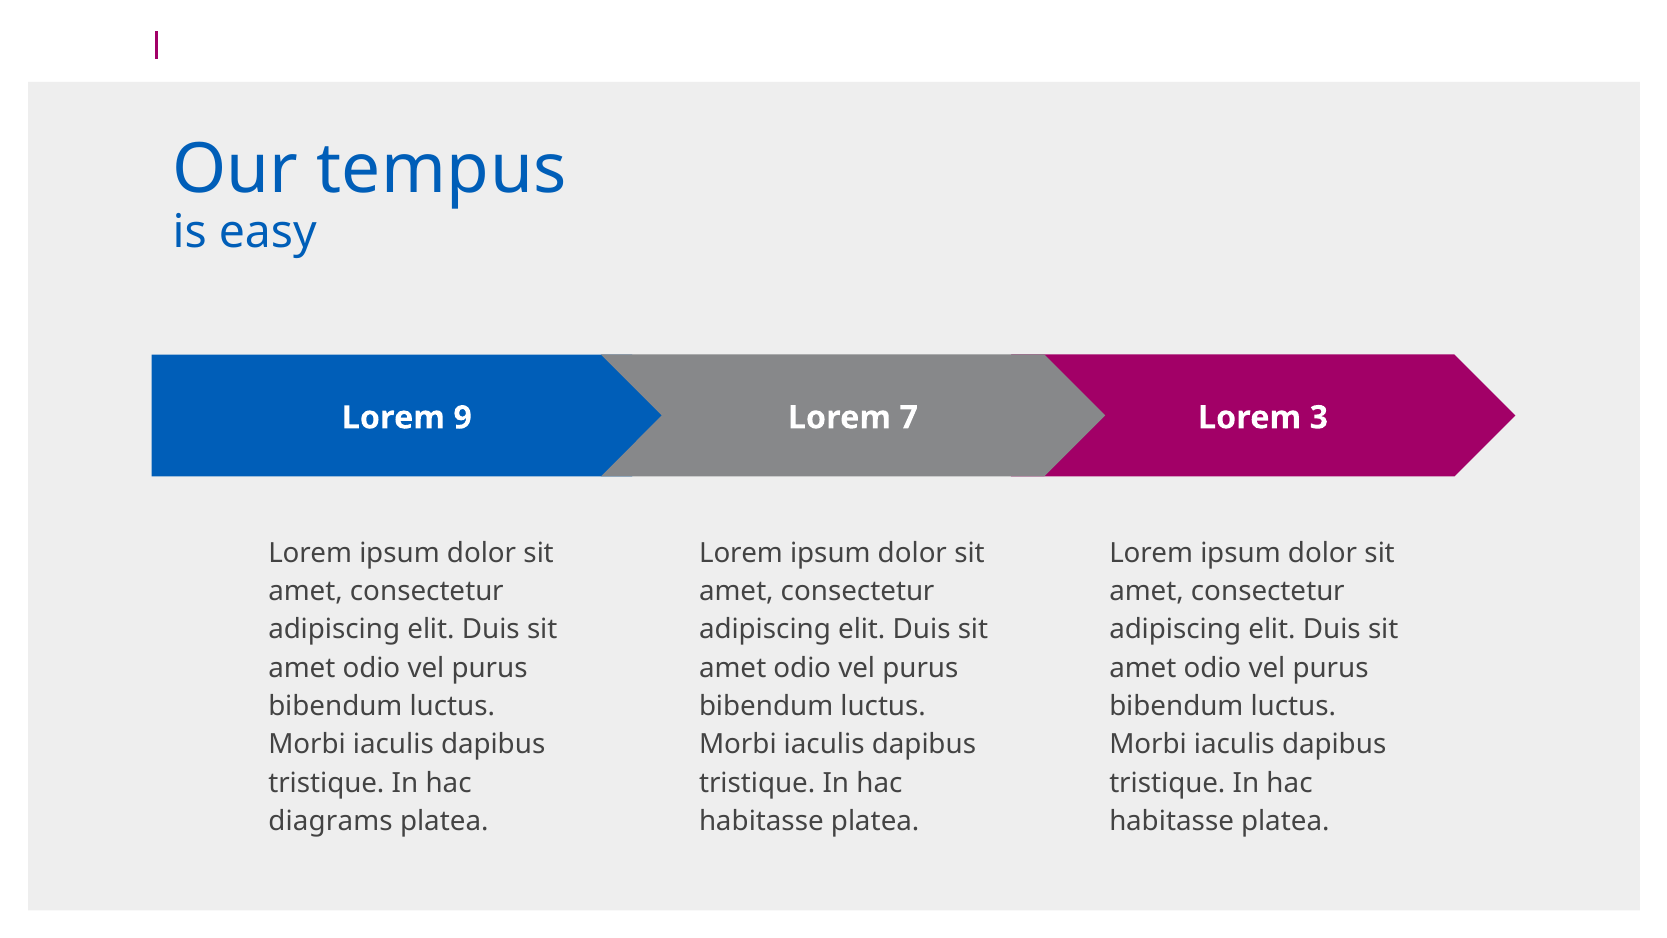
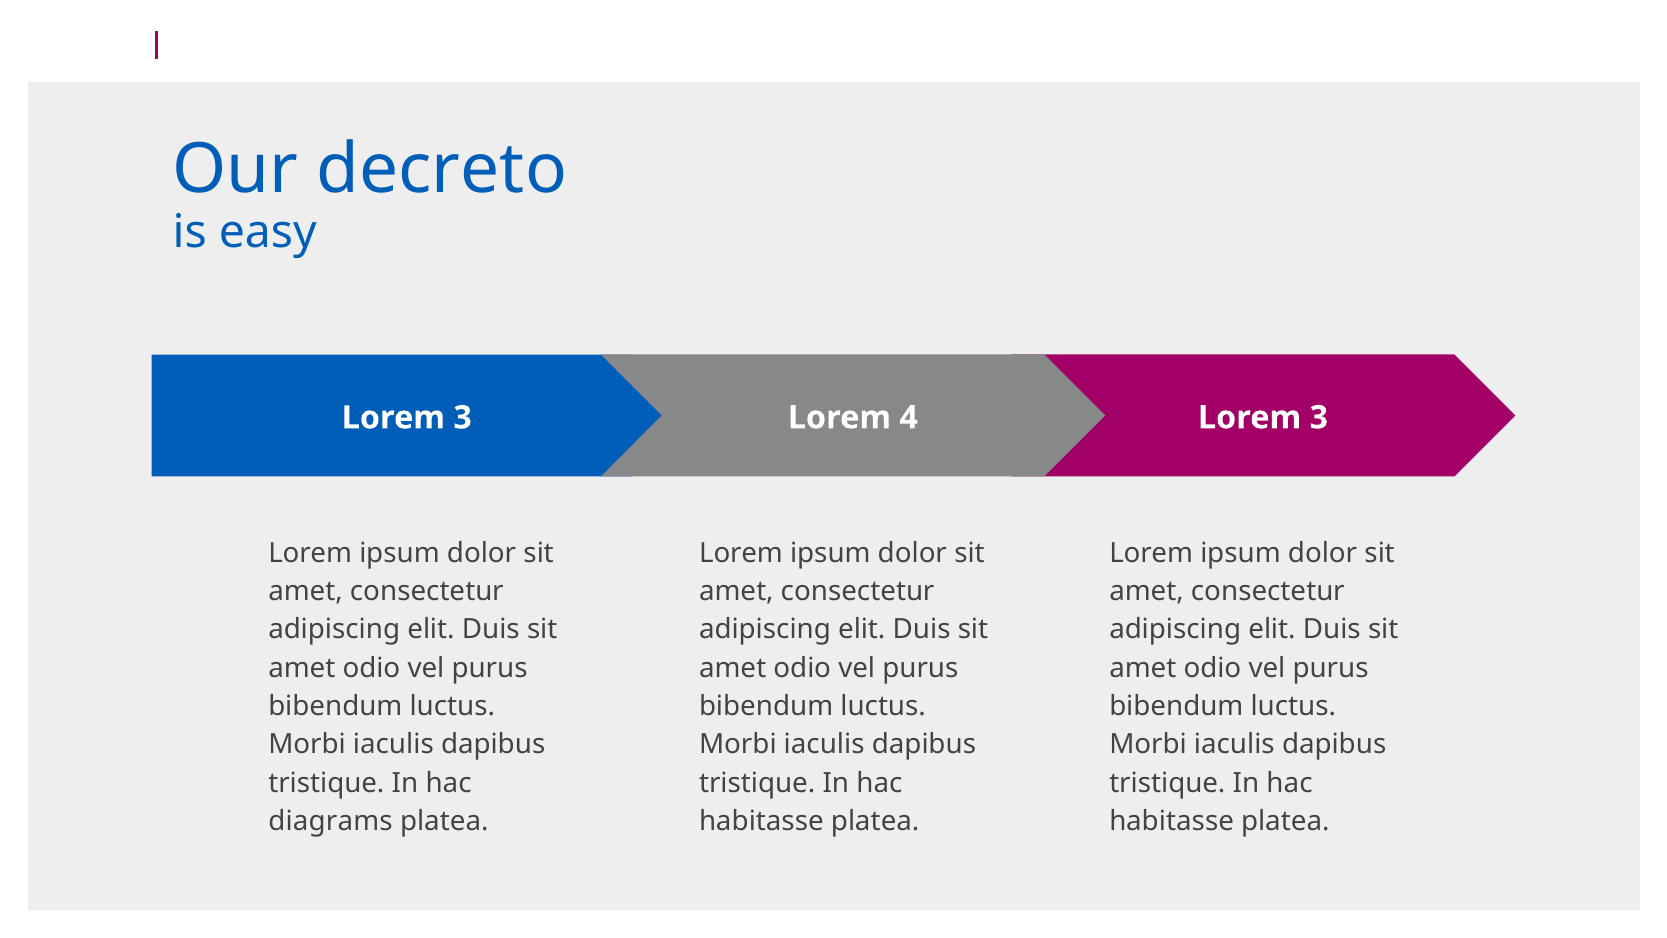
tempus: tempus -> decreto
9 at (463, 418): 9 -> 3
7: 7 -> 4
